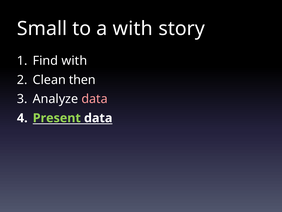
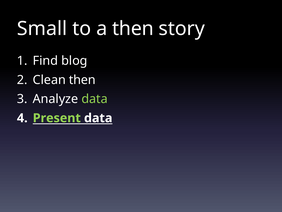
a with: with -> then
Find with: with -> blog
data at (95, 99) colour: pink -> light green
